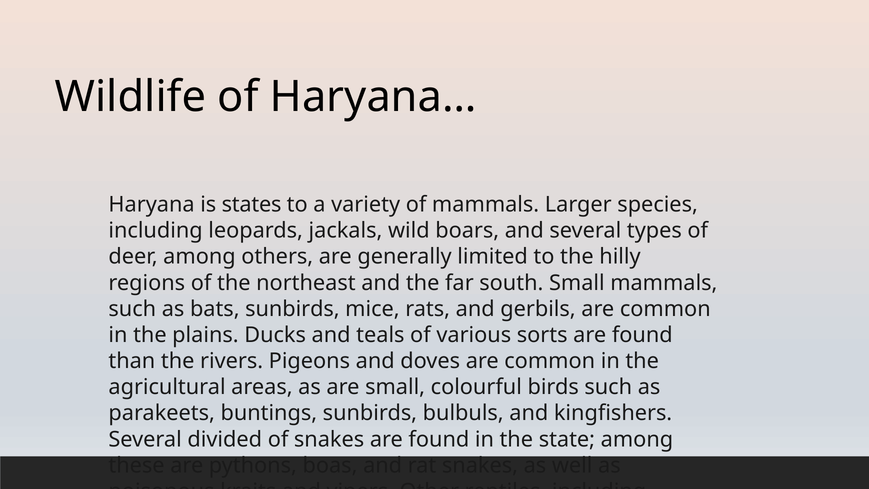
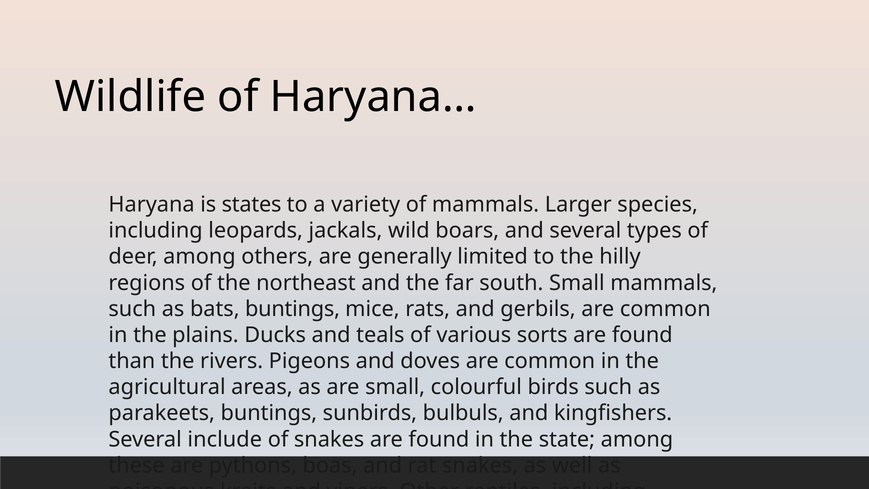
bats sunbirds: sunbirds -> buntings
divided: divided -> include
